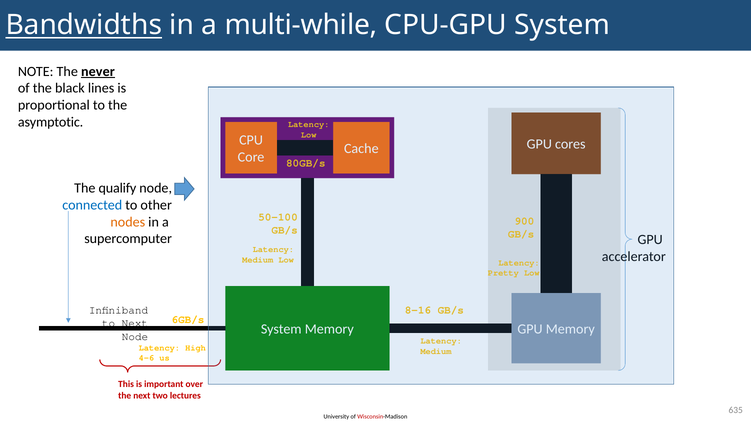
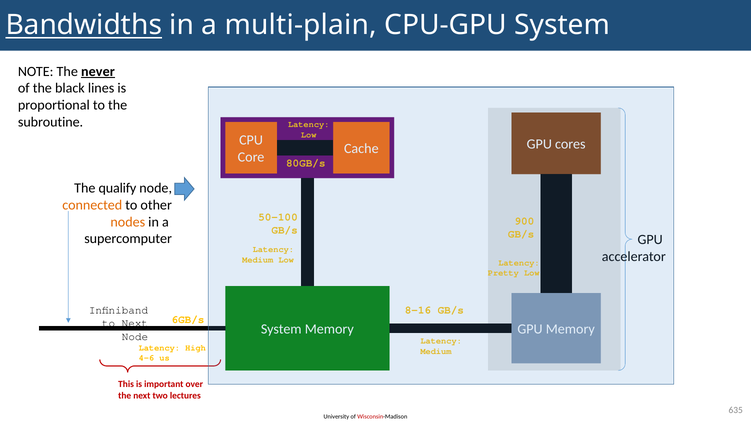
multi-while: multi-while -> multi-plain
asymptotic: asymptotic -> subroutine
connected colour: blue -> orange
